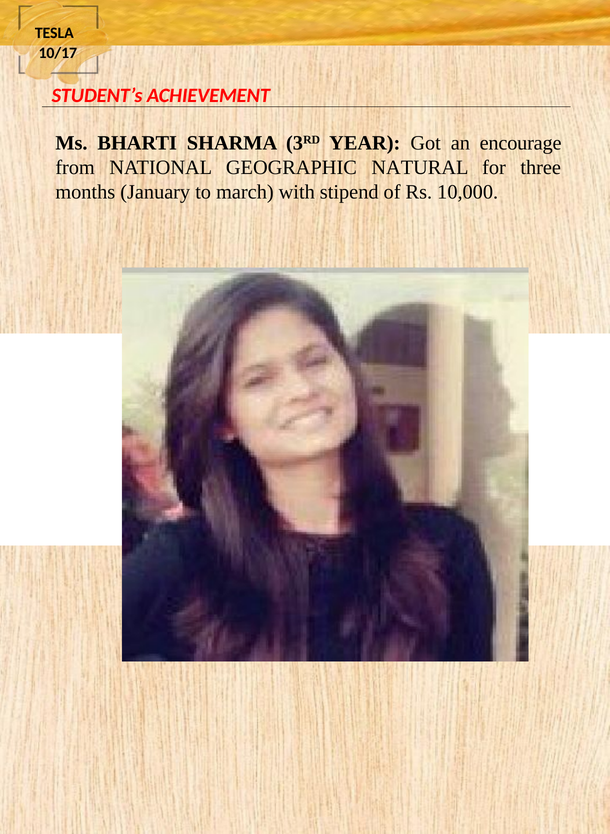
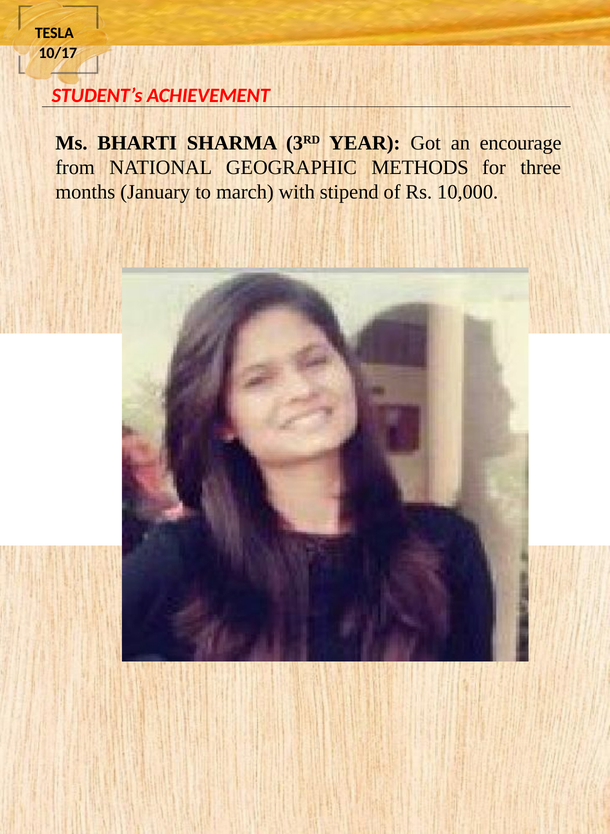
NATURAL: NATURAL -> METHODS
